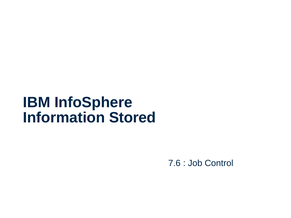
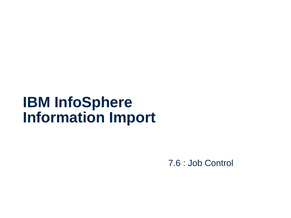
Stored: Stored -> Import
